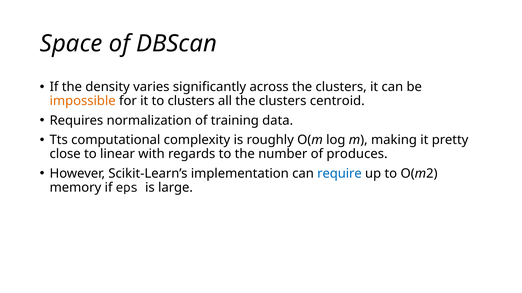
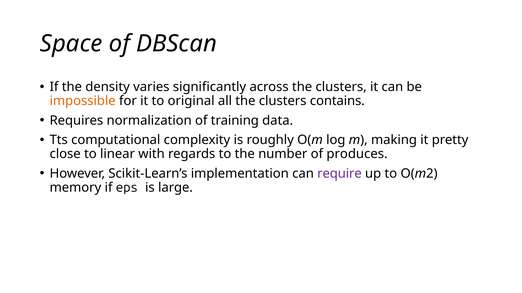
to clusters: clusters -> original
centroid: centroid -> contains
require colour: blue -> purple
